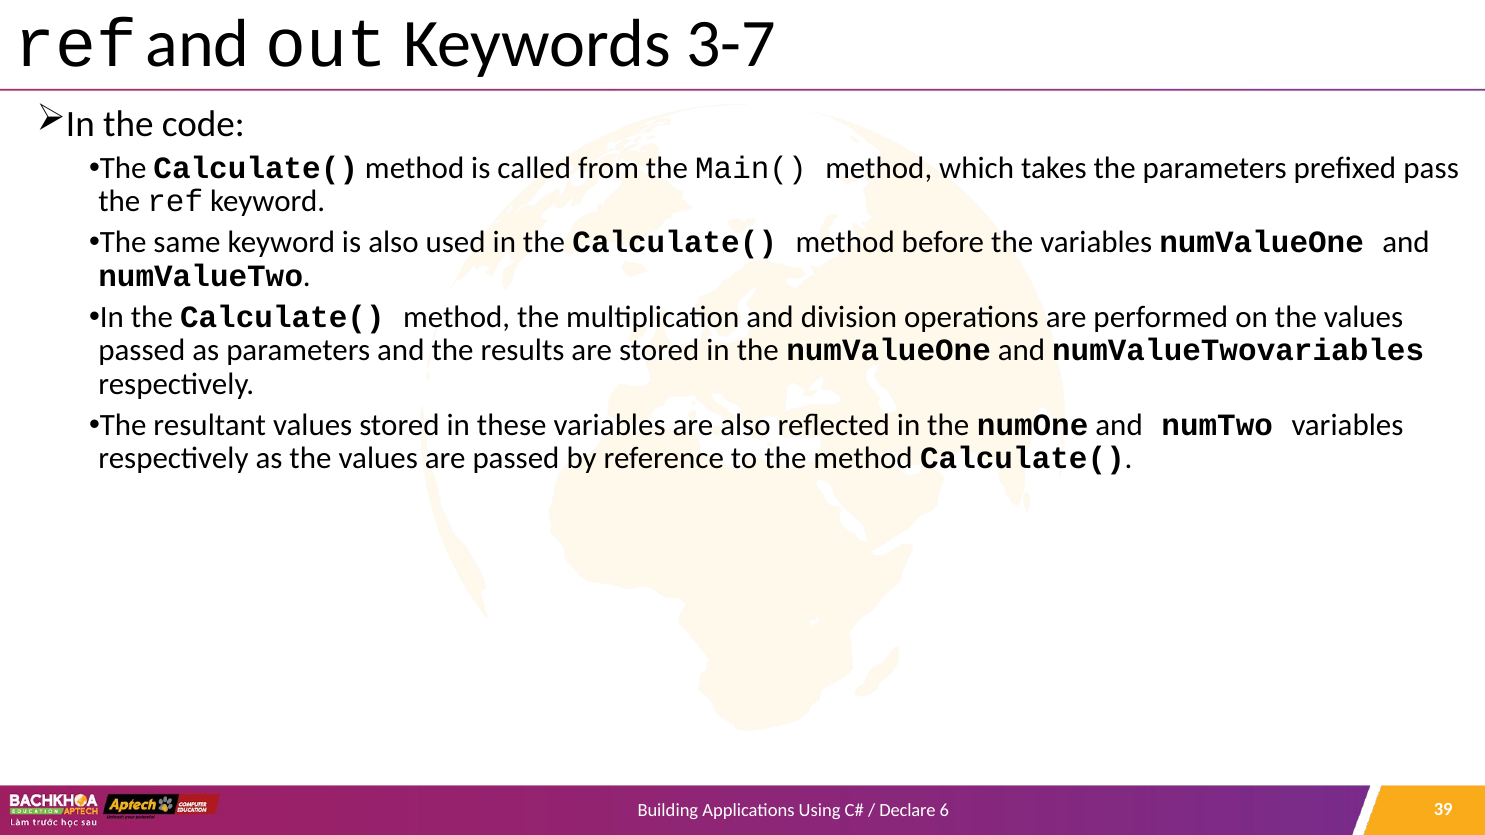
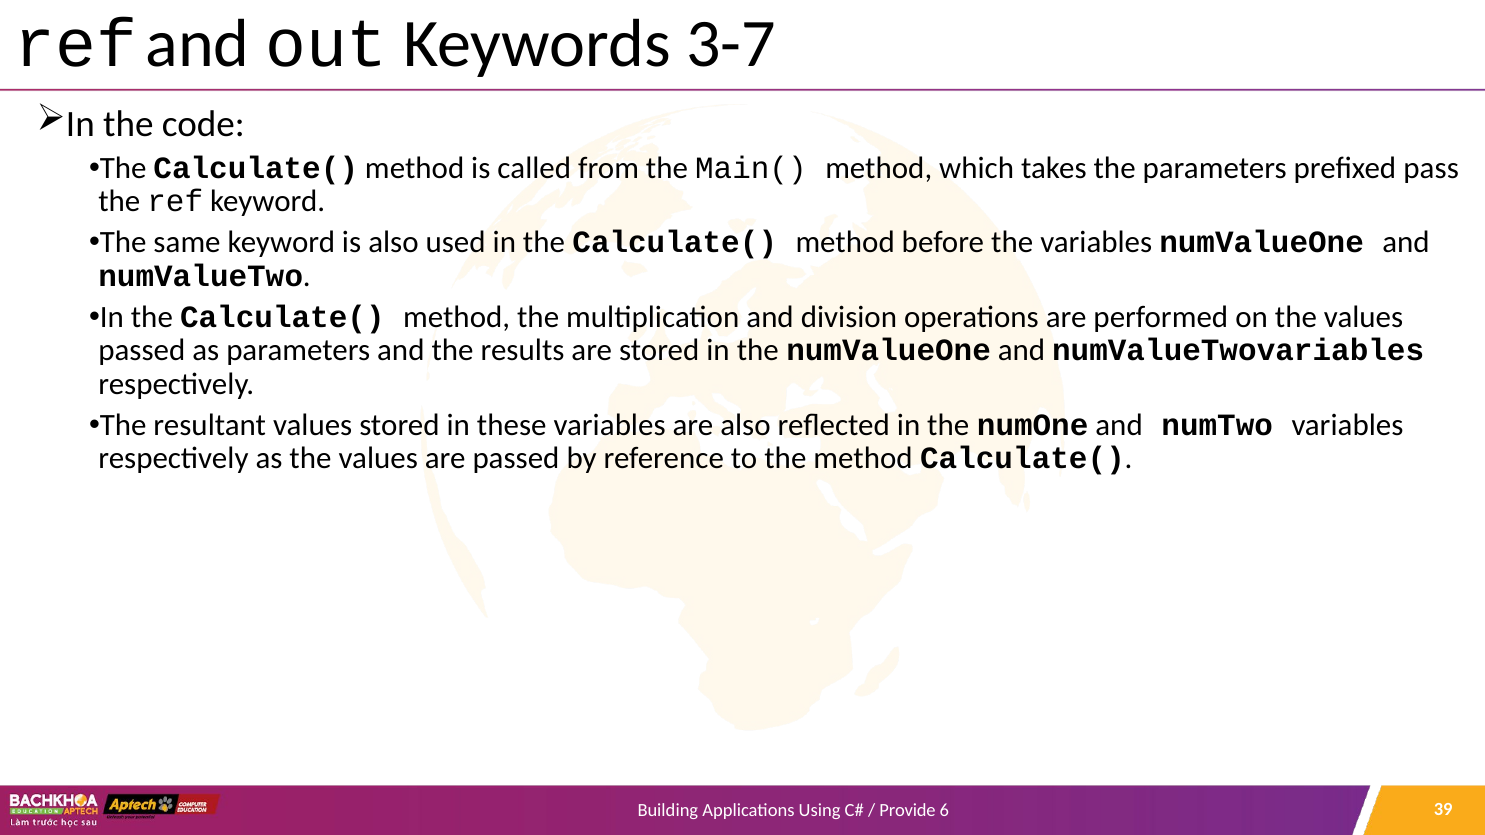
Declare: Declare -> Provide
